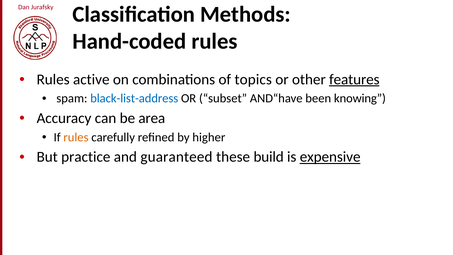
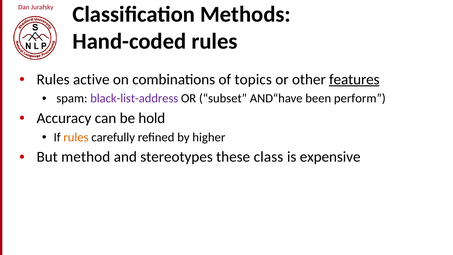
black-list-address colour: blue -> purple
knowing: knowing -> perform
area: area -> hold
practice: practice -> method
guaranteed: guaranteed -> stereotypes
build: build -> class
expensive underline: present -> none
